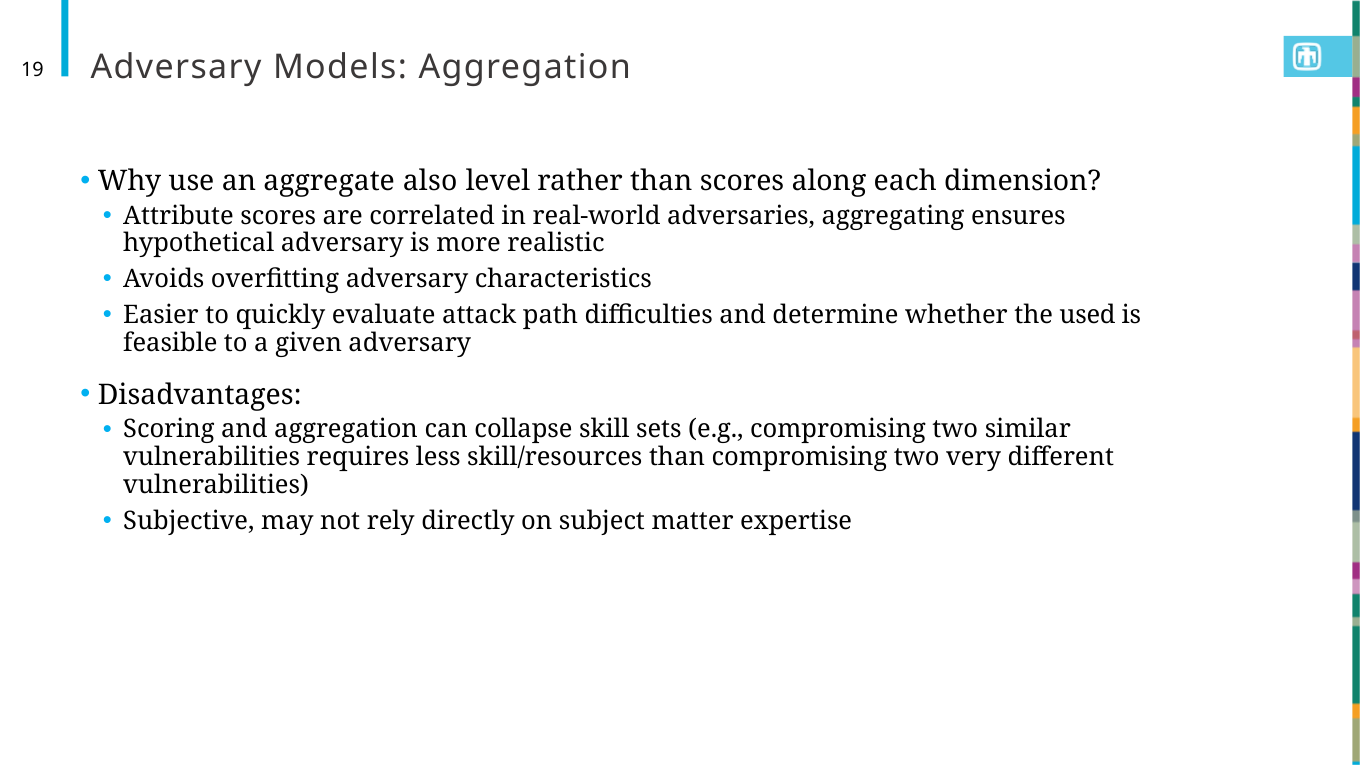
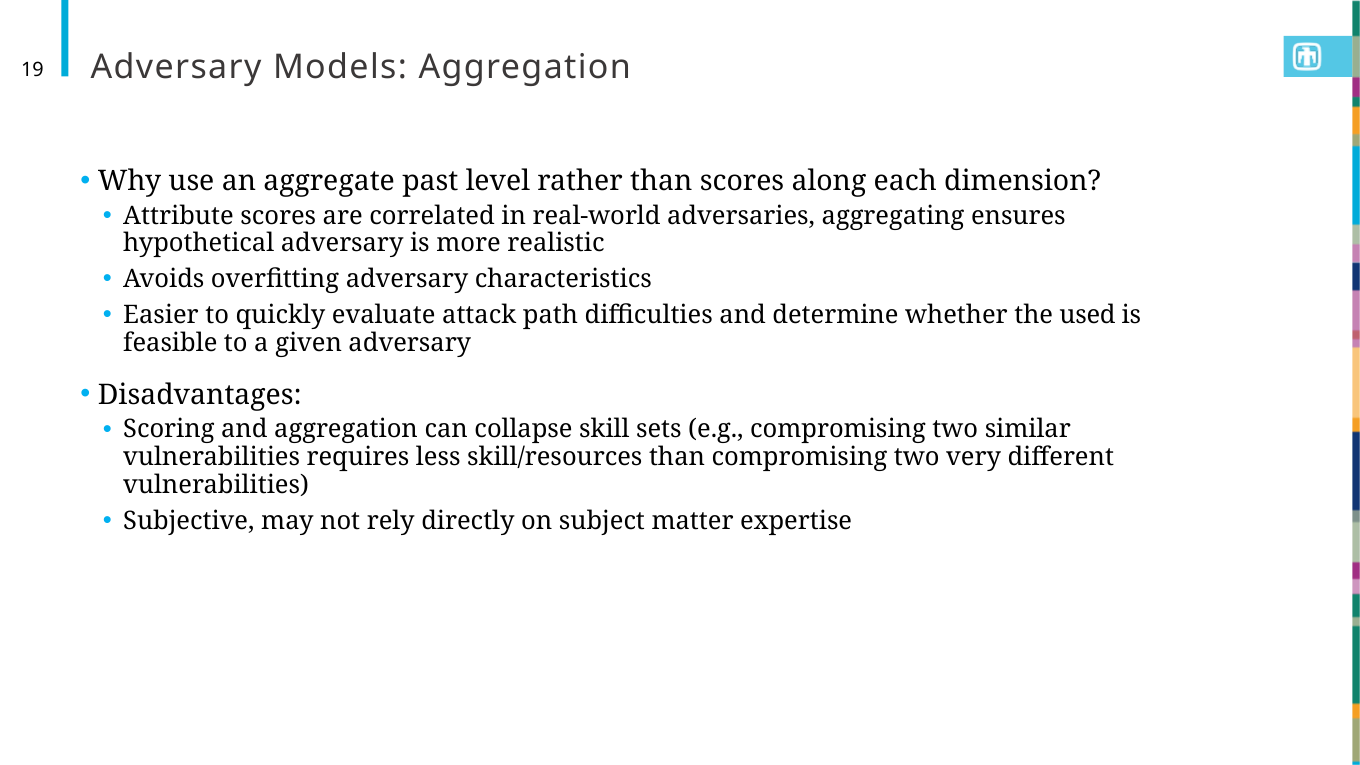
also: also -> past
